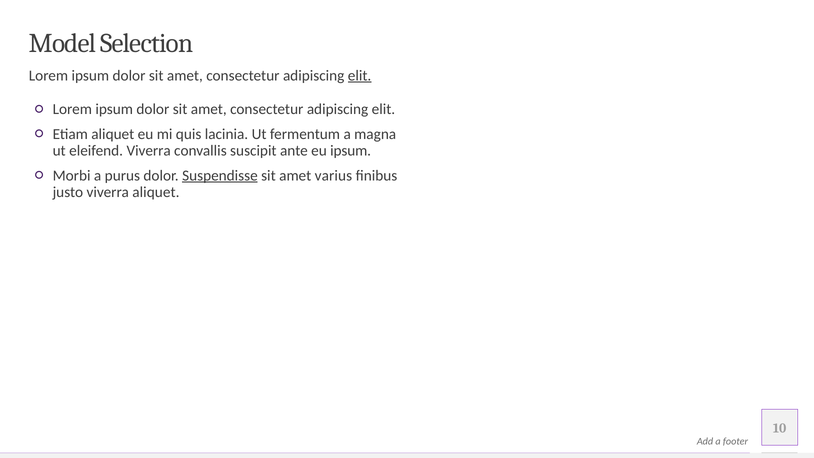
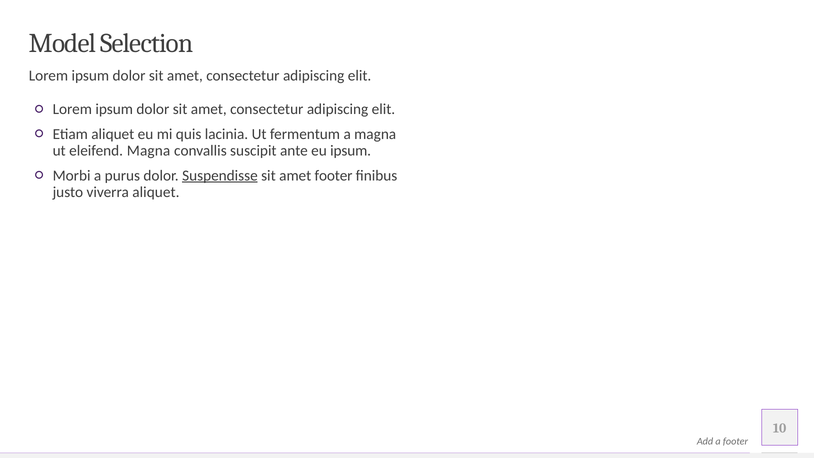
elit at (360, 75) underline: present -> none
eleifend Viverra: Viverra -> Magna
amet varius: varius -> footer
